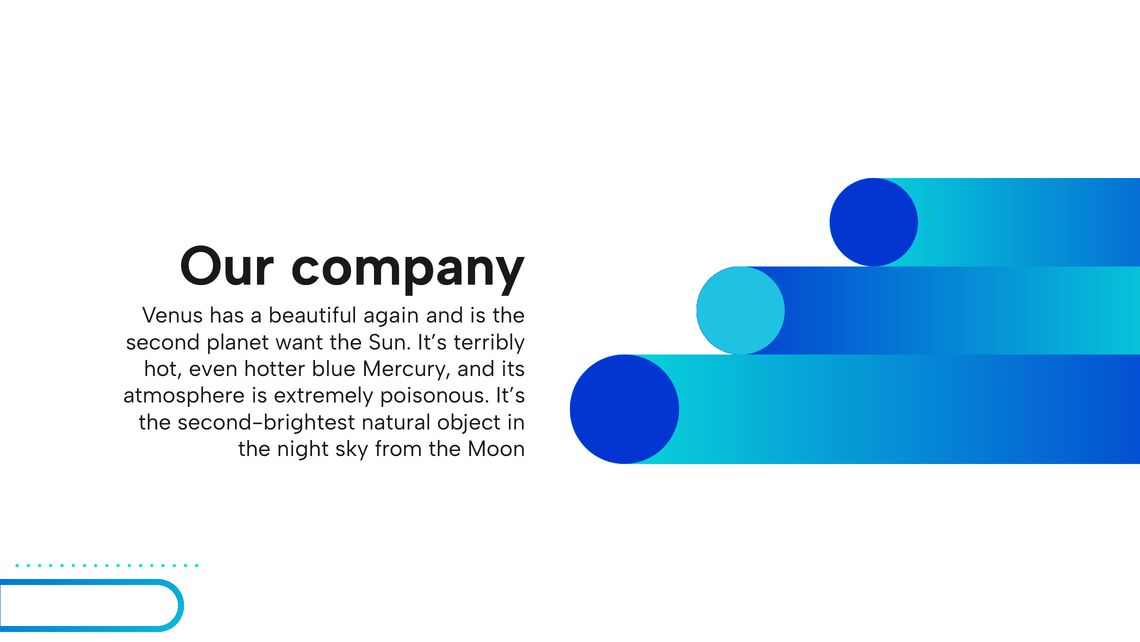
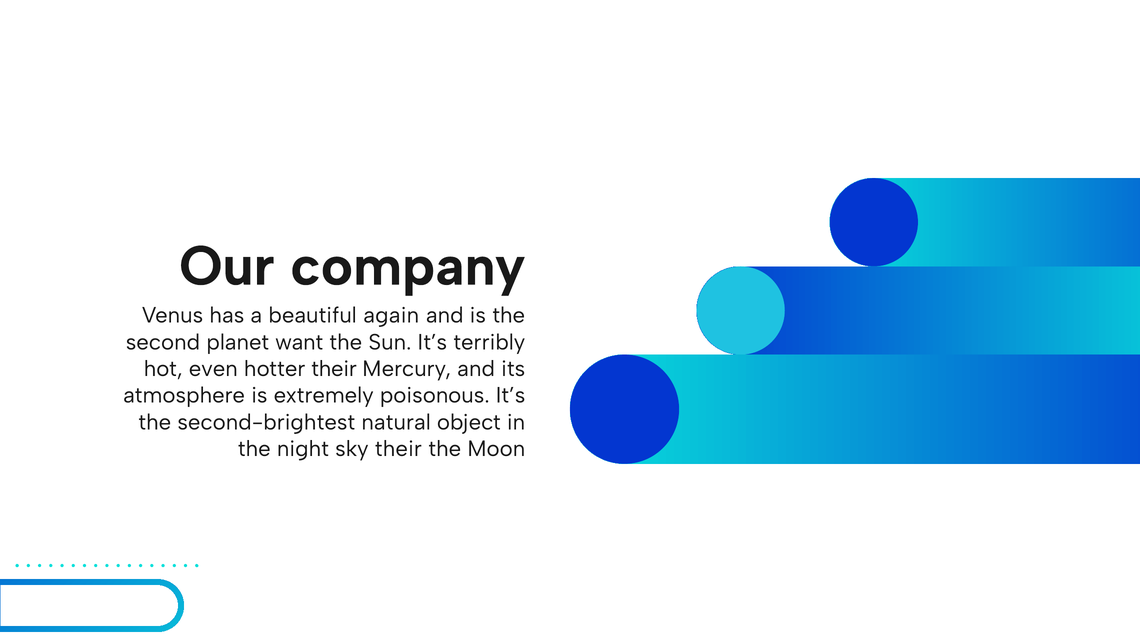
hotter blue: blue -> their
sky from: from -> their
